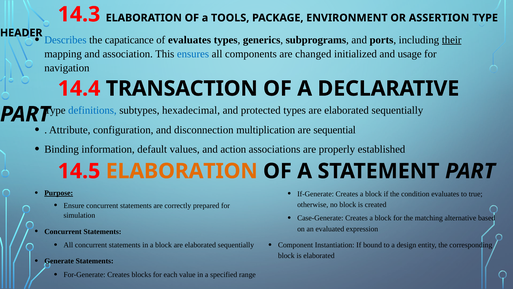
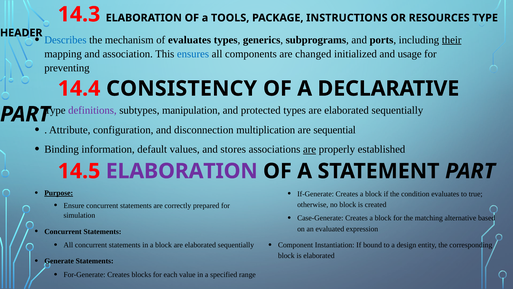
ENVIRONMENT: ENVIRONMENT -> INSTRUCTIONS
ASSERTION: ASSERTION -> RESOURCES
capaticance: capaticance -> mechanism
navigation: navigation -> preventing
TRANSACTION: TRANSACTION -> CONSISTENCY
definitions colour: blue -> purple
hexadecimal: hexadecimal -> manipulation
action: action -> stores
are at (310, 149) underline: none -> present
ELABORATION at (182, 171) colour: orange -> purple
